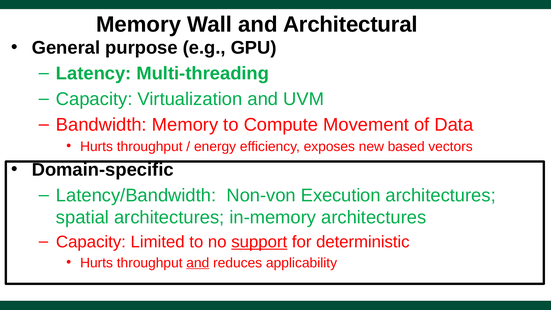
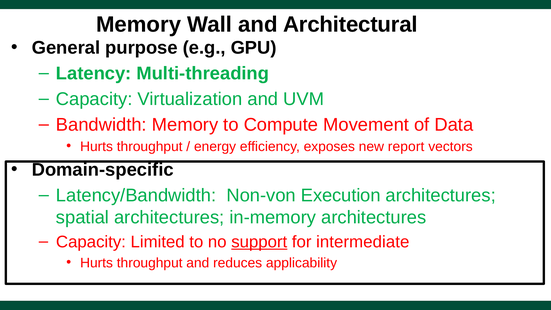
based: based -> report
deterministic: deterministic -> intermediate
and at (198, 263) underline: present -> none
